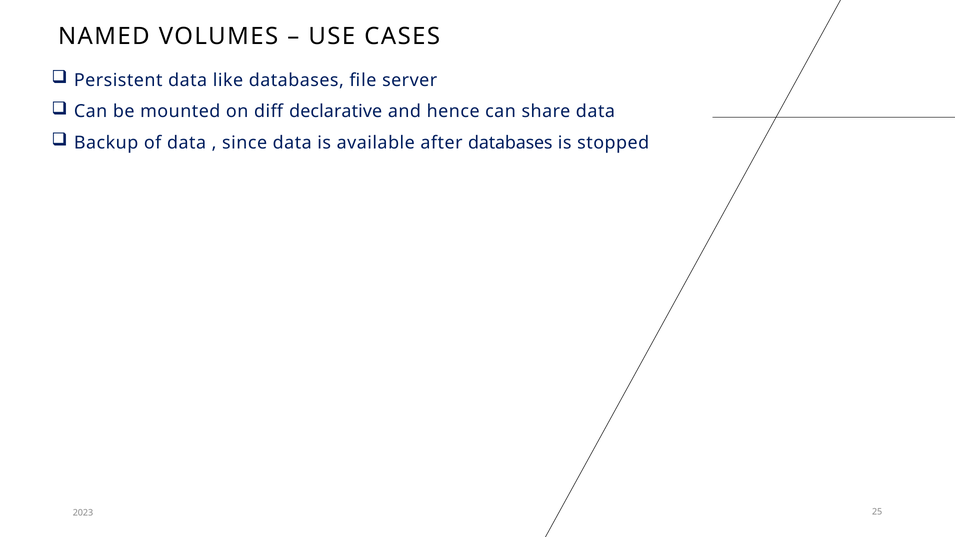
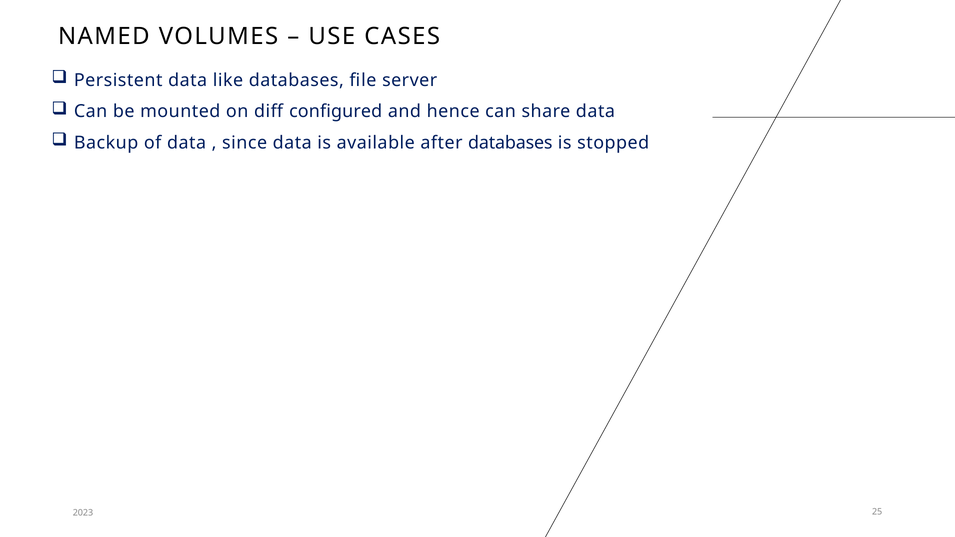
declarative: declarative -> configured
